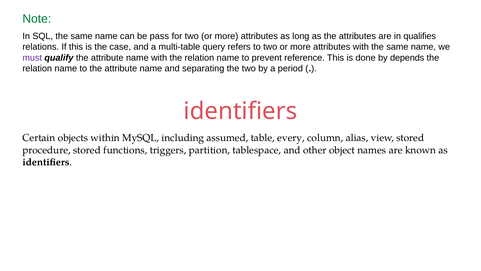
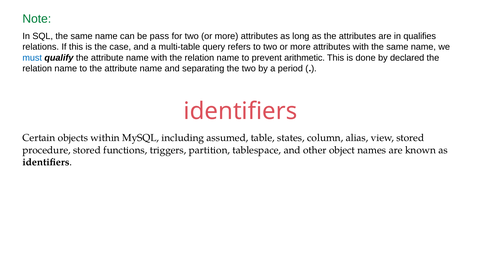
must colour: purple -> blue
reference: reference -> arithmetic
depends: depends -> declared
every: every -> states
